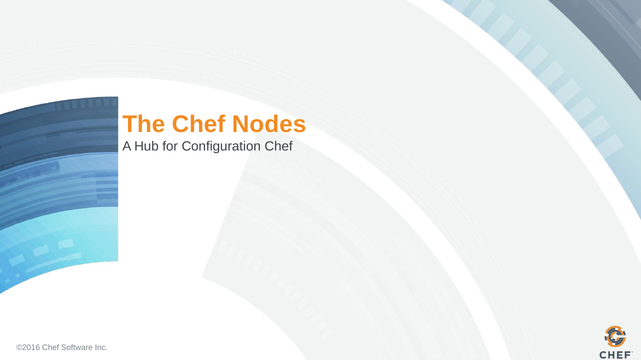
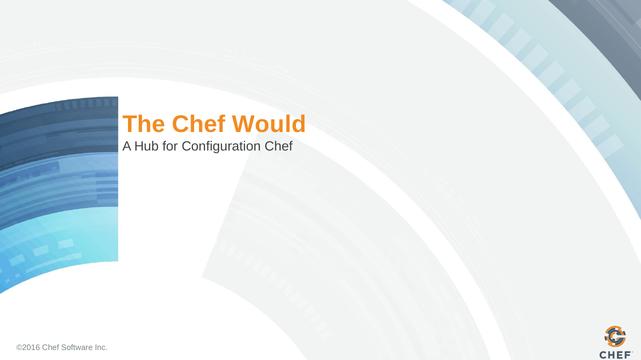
Nodes: Nodes -> Would
